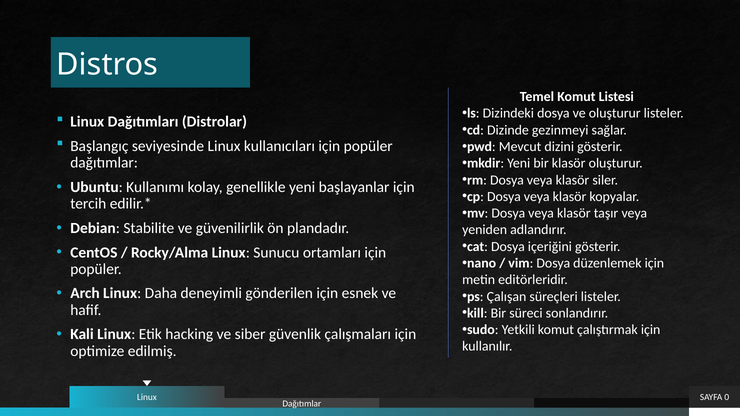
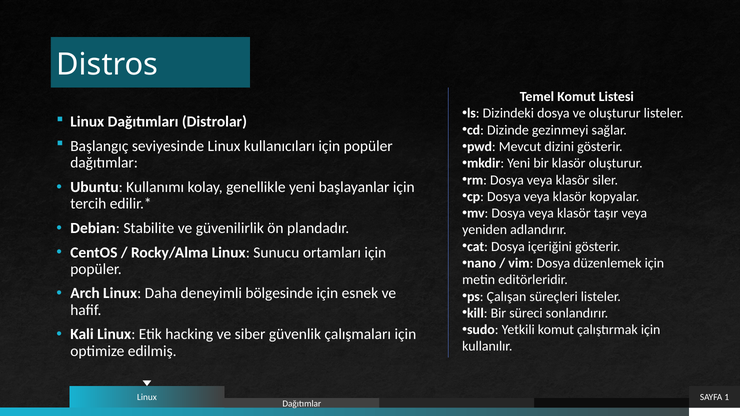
gönderilen: gönderilen -> bölgesinde
0: 0 -> 1
